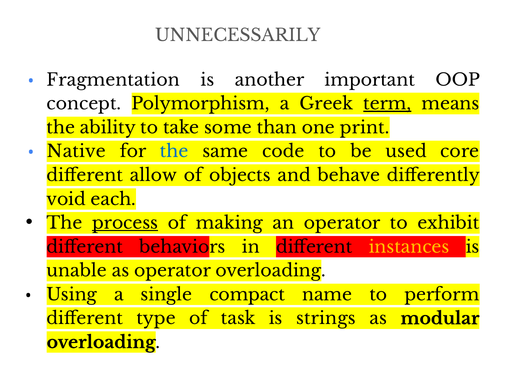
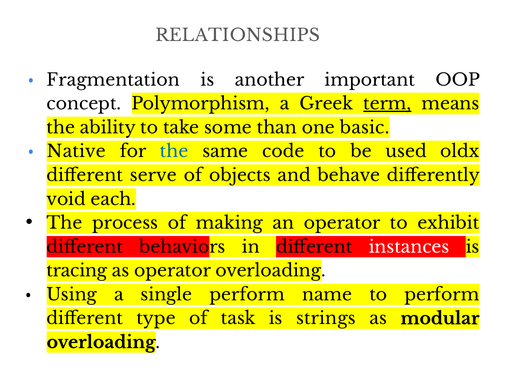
UNNECESSARILY: UNNECESSARILY -> RELATIONSHIPS
print: print -> basic
core: core -> oldx
allow: allow -> serve
process underline: present -> none
instances colour: yellow -> white
unable: unable -> tracing
single compact: compact -> perform
